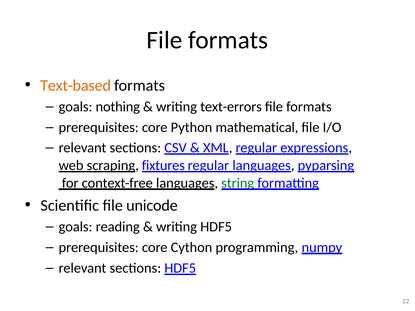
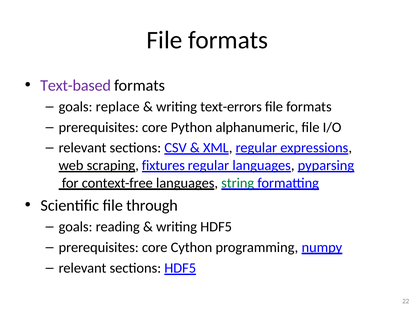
Text-based colour: orange -> purple
nothing: nothing -> replace
mathematical: mathematical -> alphanumeric
unicode: unicode -> through
